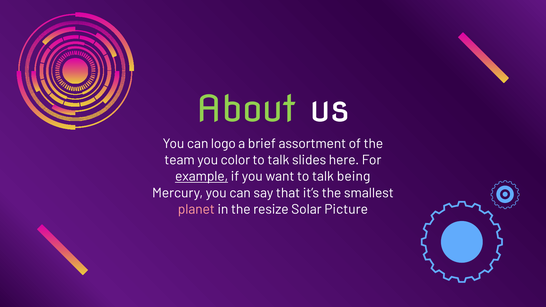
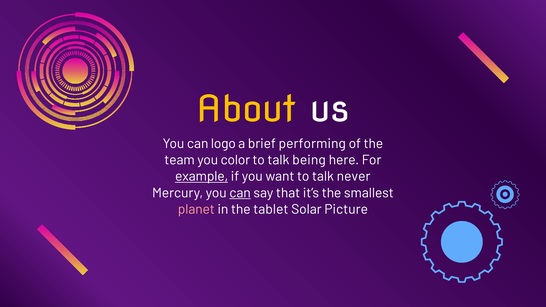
About colour: light green -> yellow
assortment: assortment -> performing
slides: slides -> being
being: being -> never
can at (240, 193) underline: none -> present
resize: resize -> tablet
